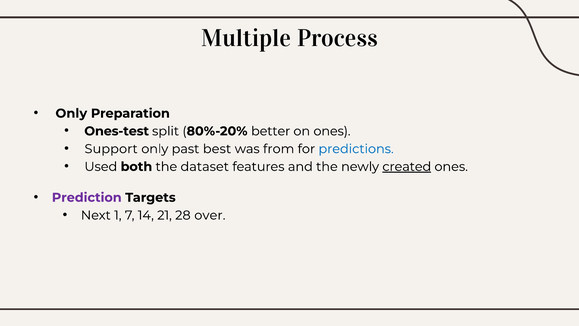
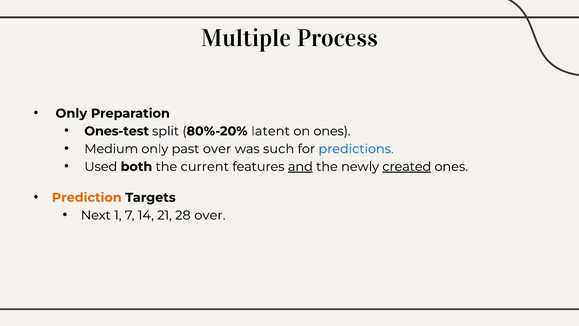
better: better -> latent
Support: Support -> Medium
past best: best -> over
from: from -> such
dataset: dataset -> current
and underline: none -> present
Prediction colour: purple -> orange
